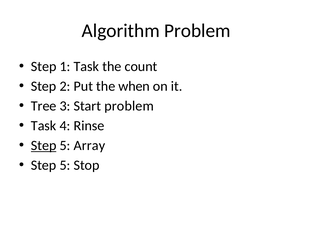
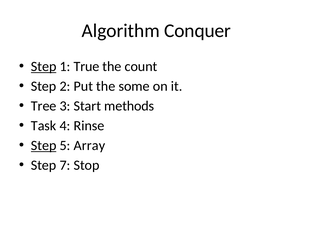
Algorithm Problem: Problem -> Conquer
Step at (44, 67) underline: none -> present
1 Task: Task -> True
when: when -> some
Start problem: problem -> methods
5 at (65, 165): 5 -> 7
